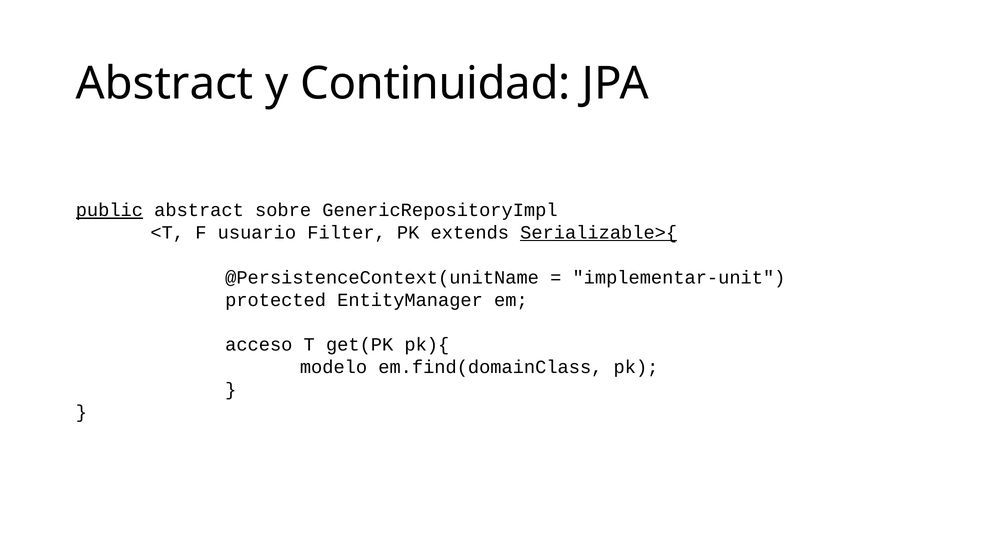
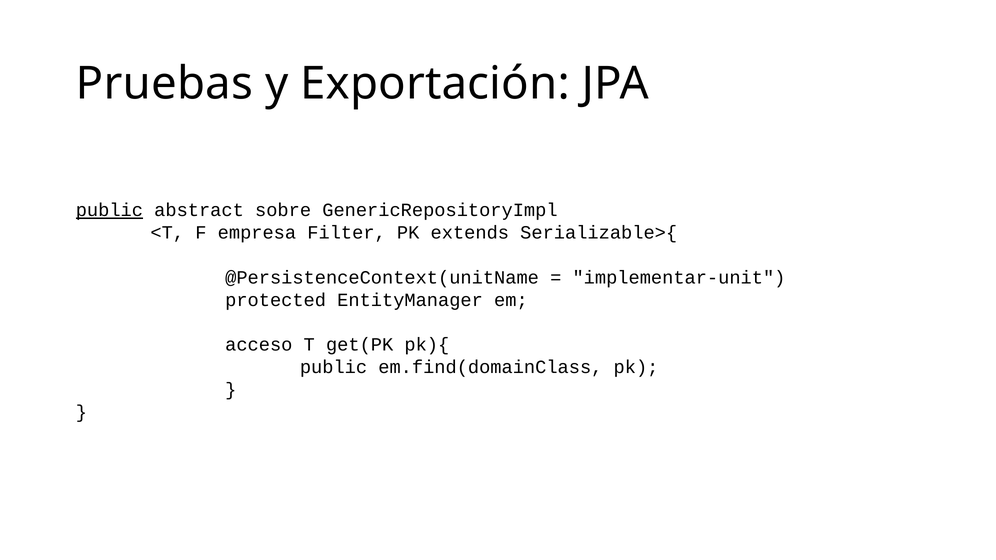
Abstract at (165, 84): Abstract -> Pruebas
Continuidad: Continuidad -> Exportación
usuario: usuario -> empresa
Serializable>{ underline: present -> none
modelo at (334, 367): modelo -> public
